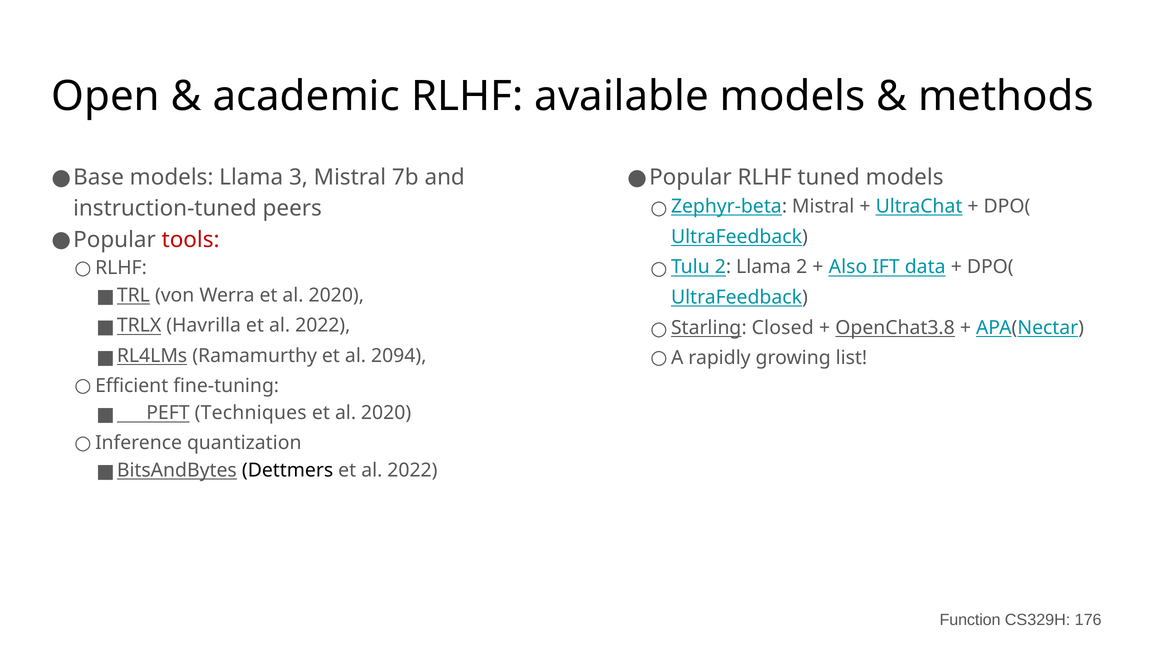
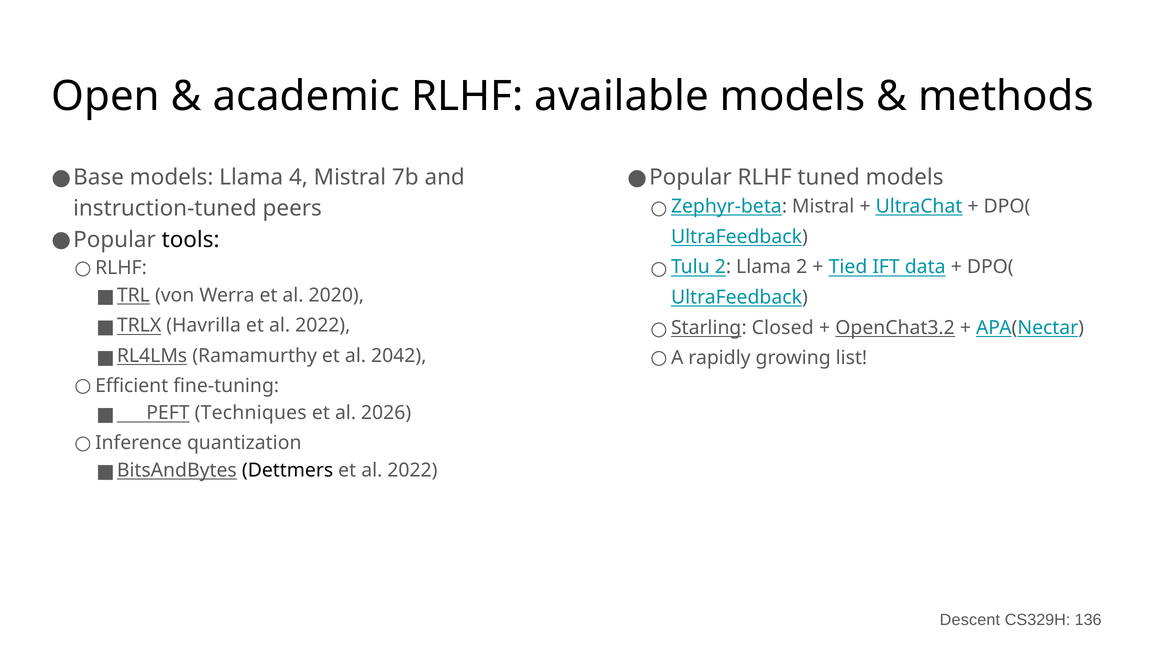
3: 3 -> 4
tools colour: red -> black
Also: Also -> Tied
OpenChat3.8: OpenChat3.8 -> OpenChat3.2
2094: 2094 -> 2042
2020 at (386, 413): 2020 -> 2026
Function: Function -> Descent
176: 176 -> 136
